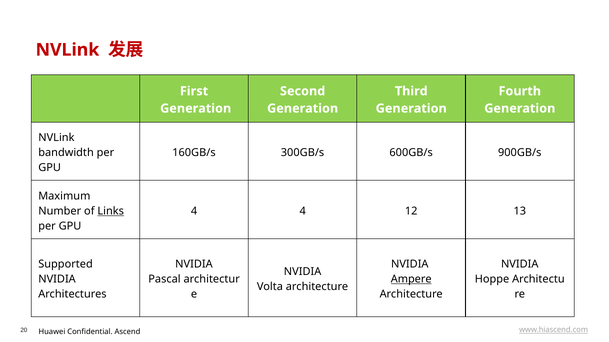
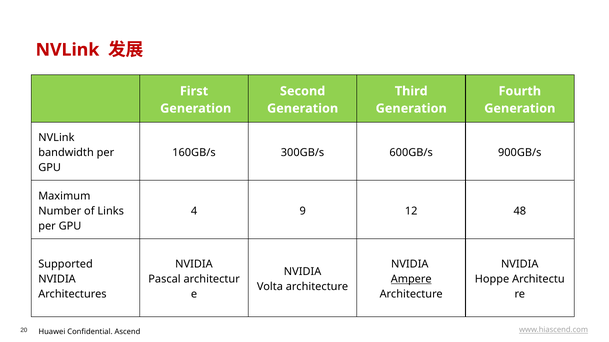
Links underline: present -> none
4 4: 4 -> 9
13: 13 -> 48
